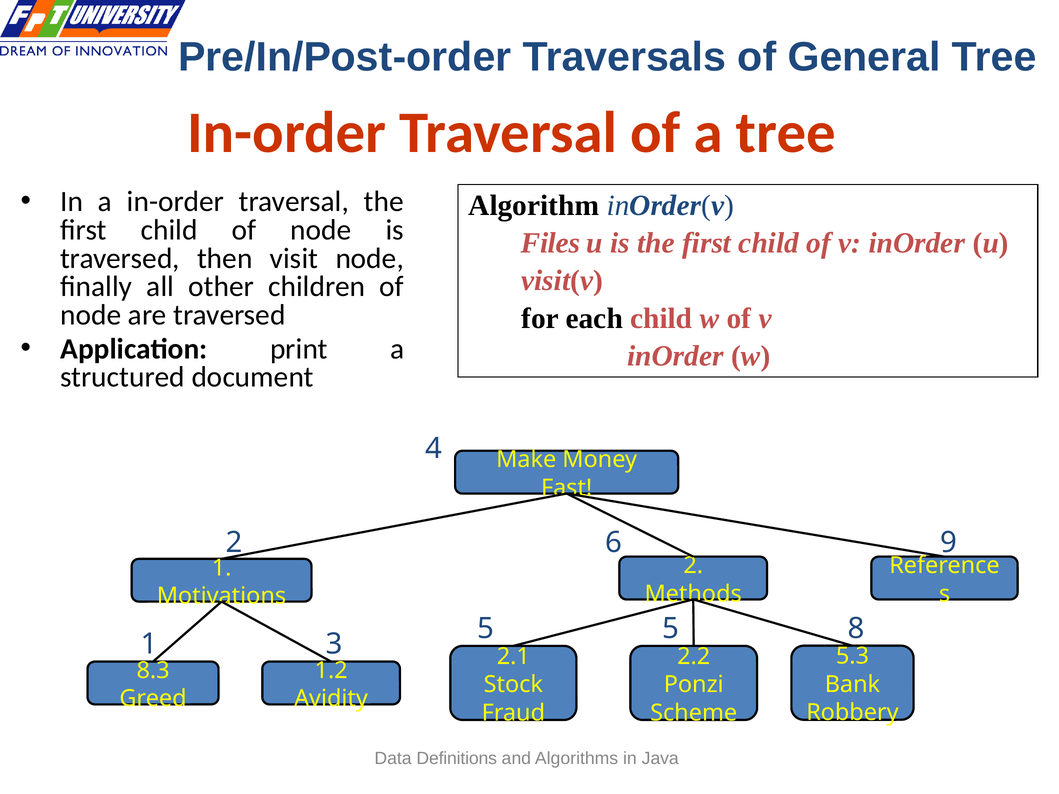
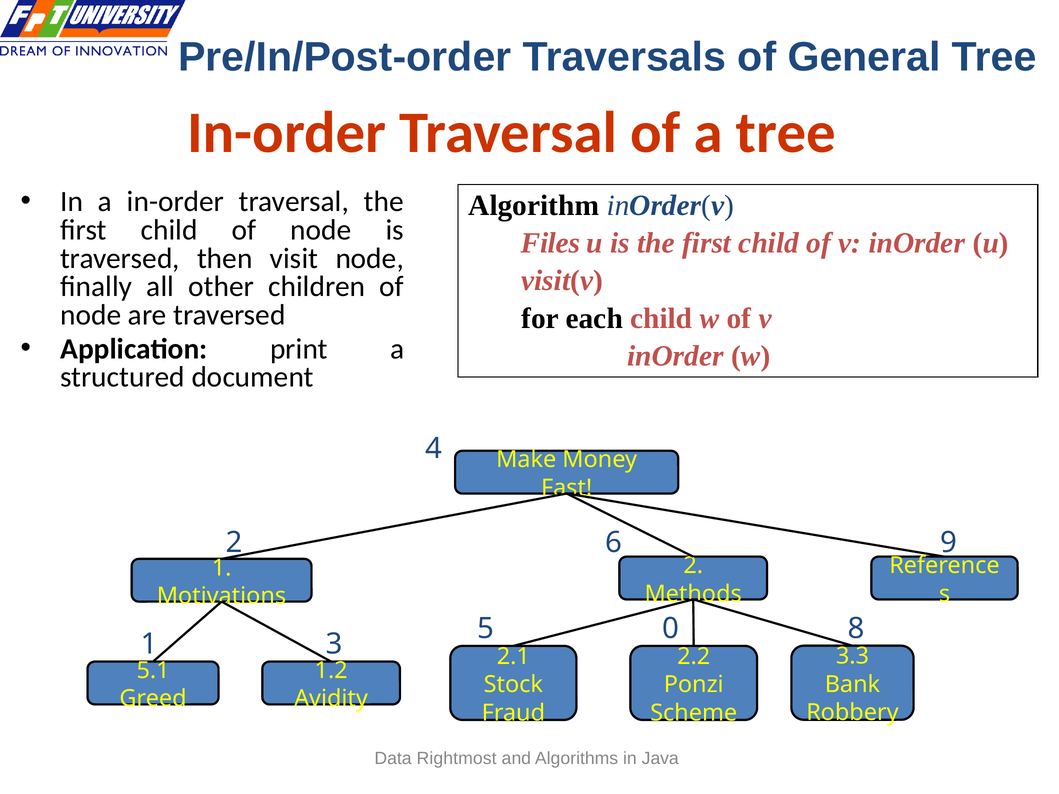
5 5: 5 -> 0
5.3: 5.3 -> 3.3
8.3: 8.3 -> 5.1
Definitions: Definitions -> Rightmost
